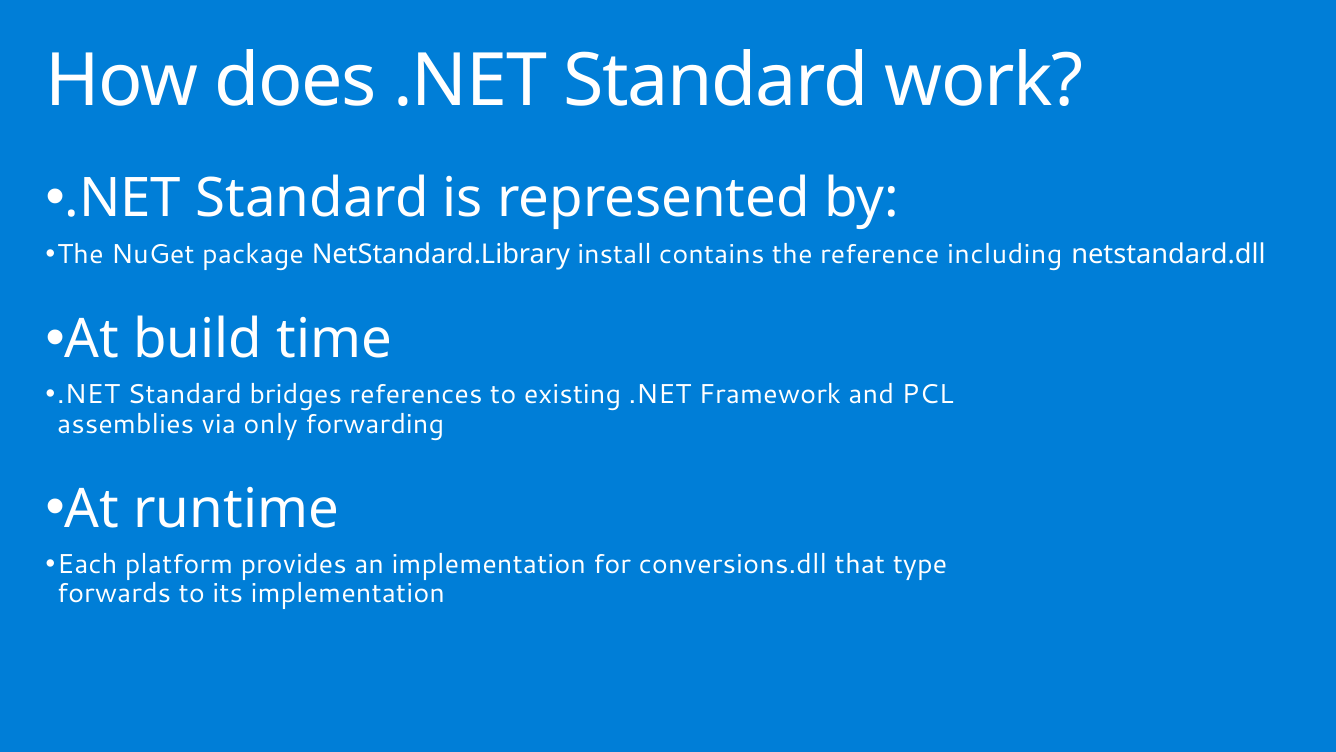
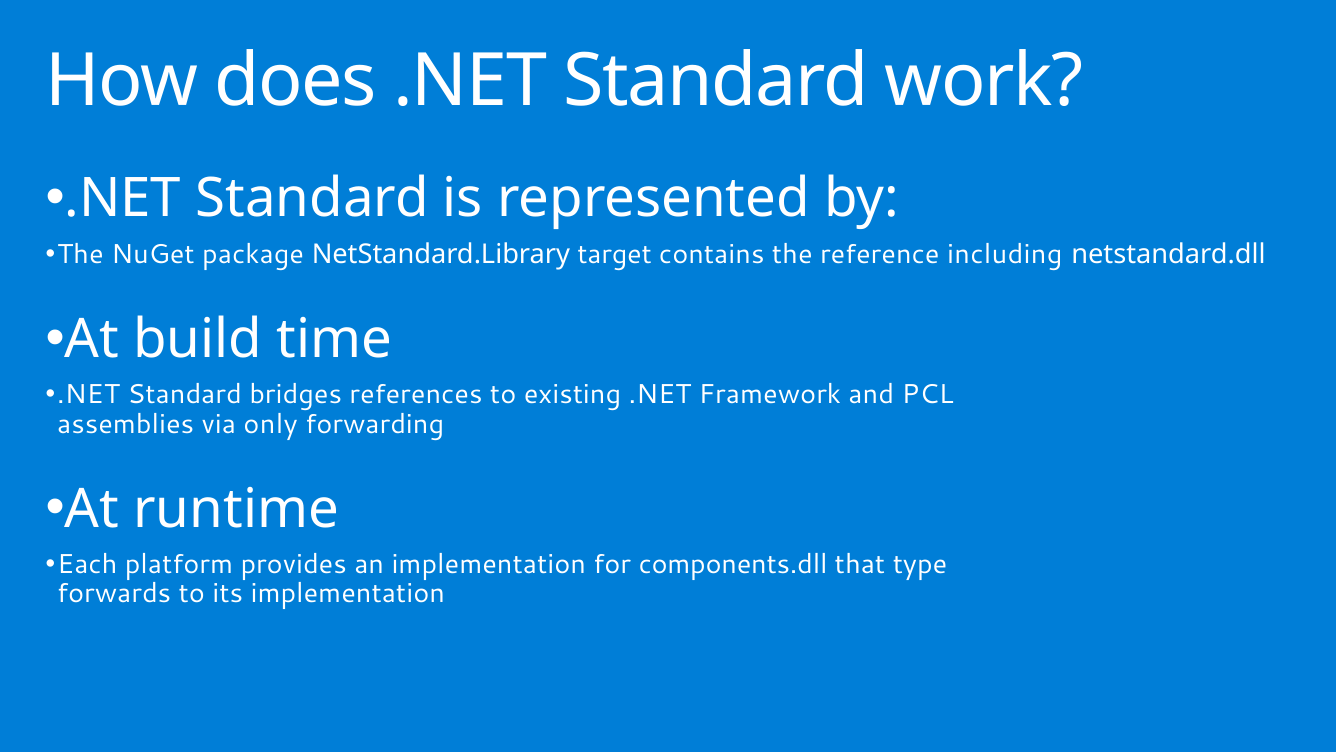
install: install -> target
conversions.dll: conversions.dll -> components.dll
